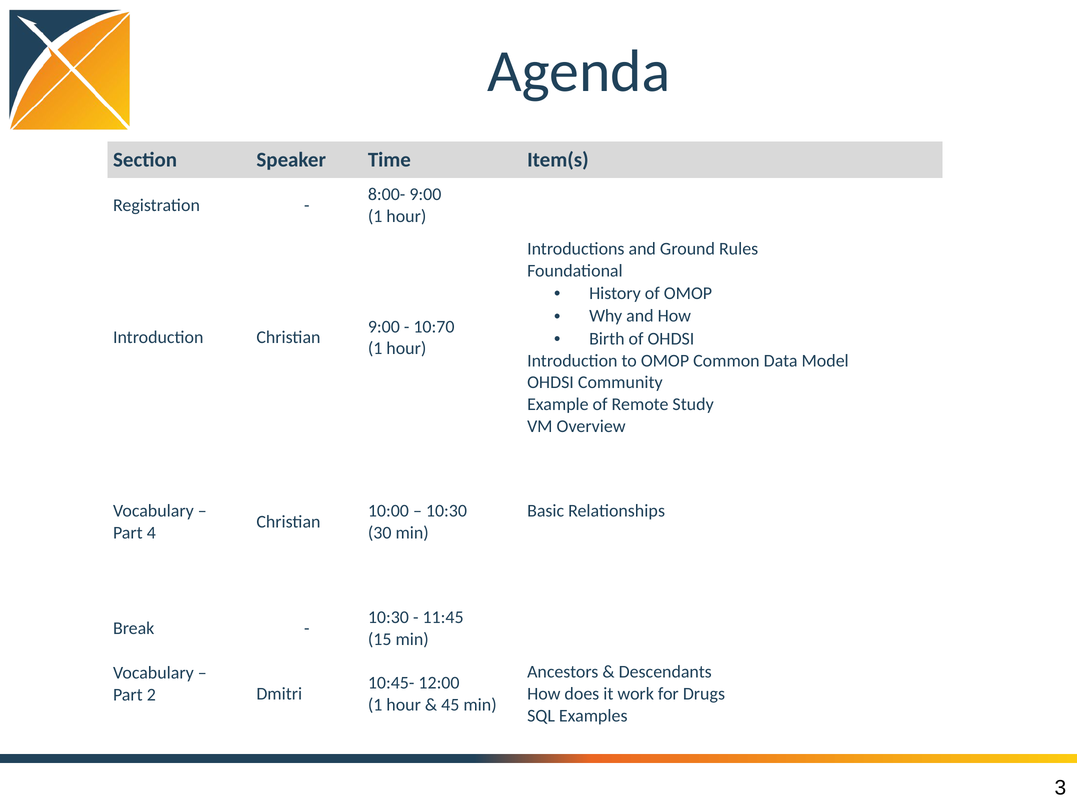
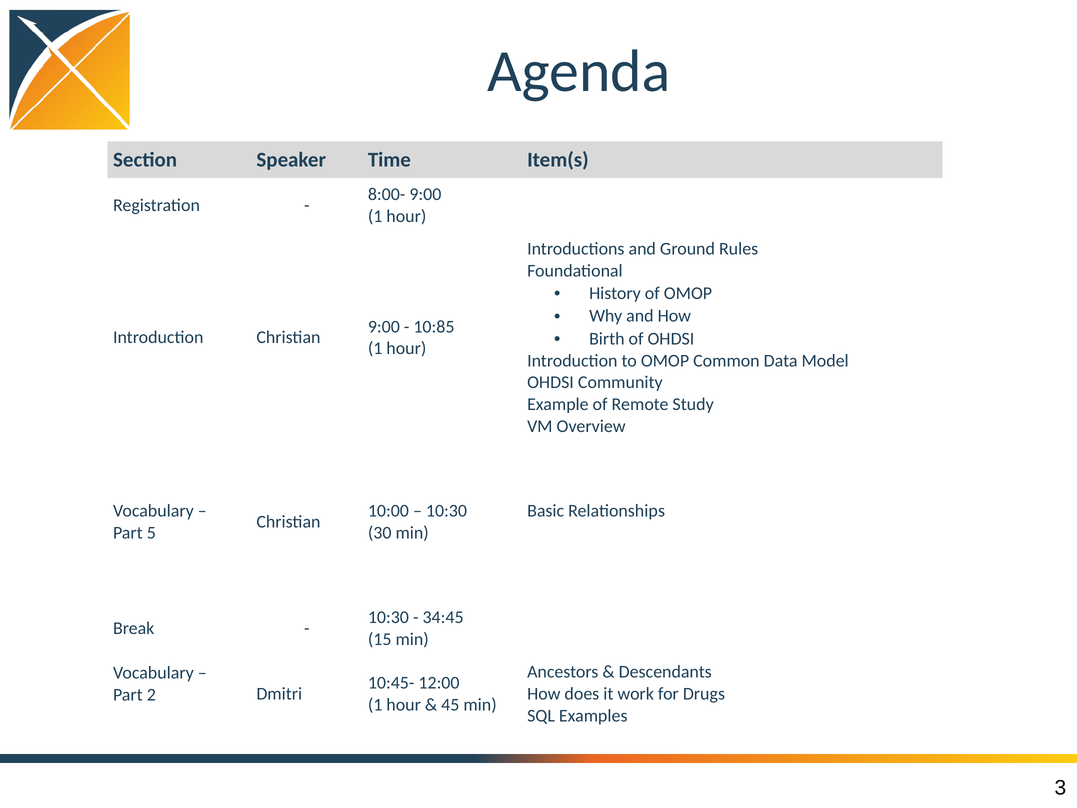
10:70: 10:70 -> 10:85
4: 4 -> 5
11:45: 11:45 -> 34:45
